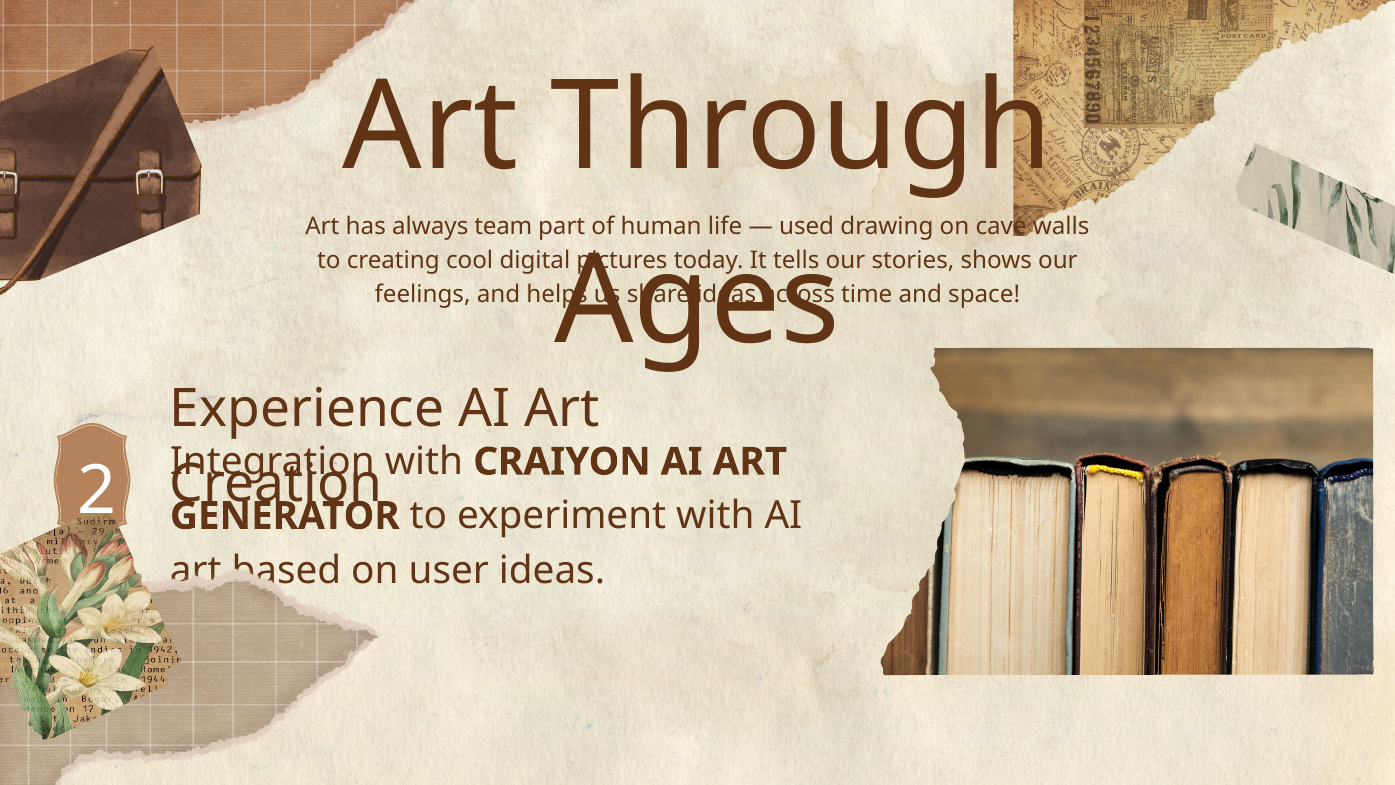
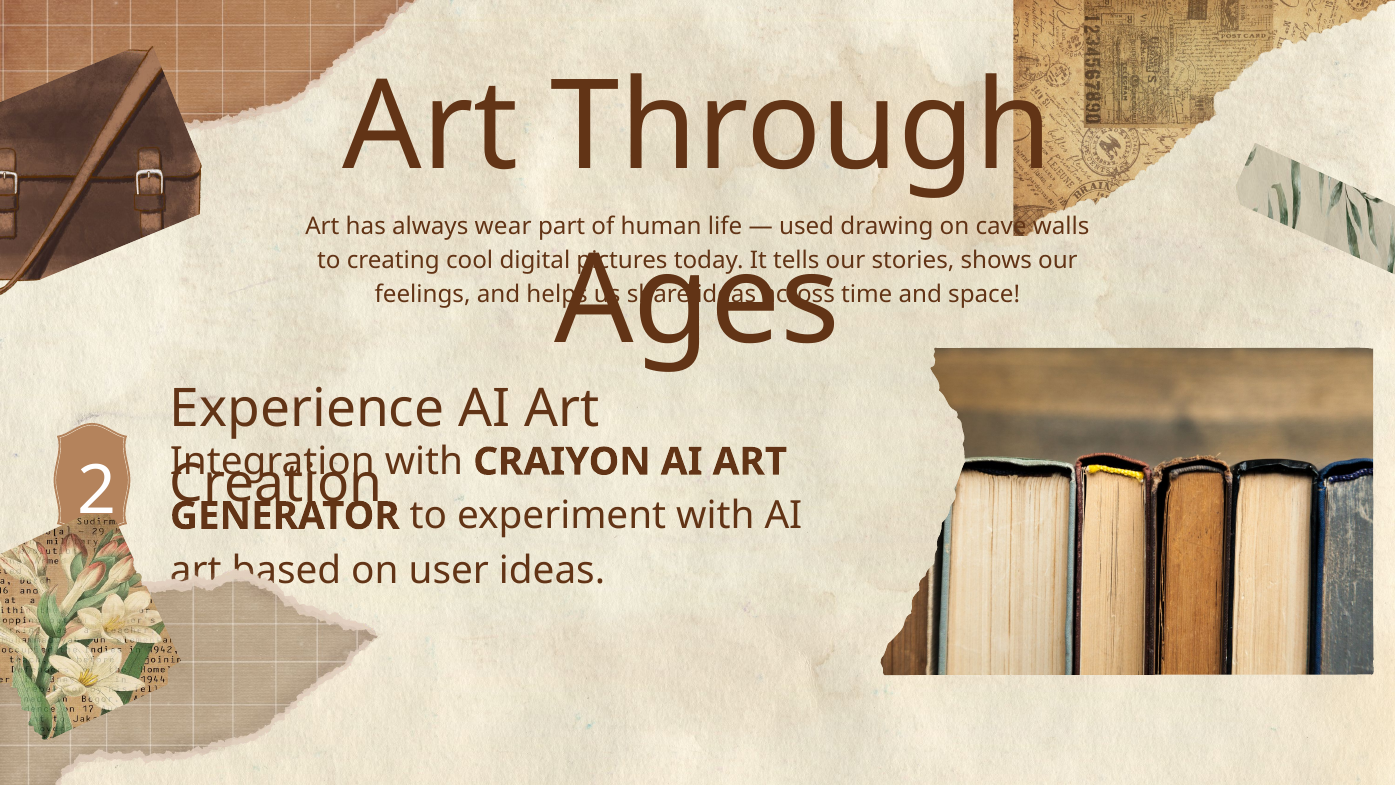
team: team -> wear
